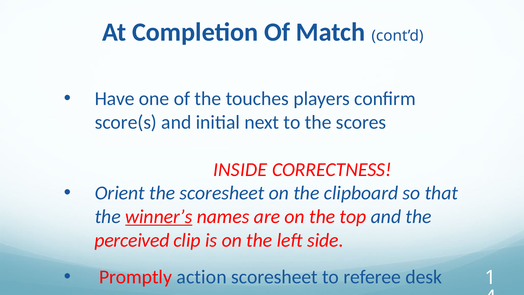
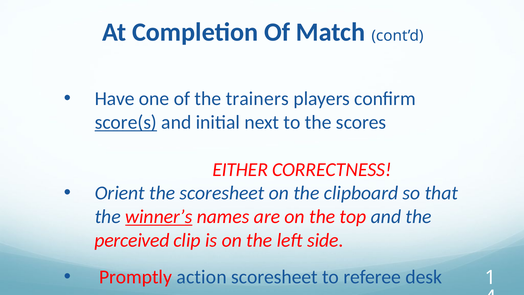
touches: touches -> trainers
score(s underline: none -> present
INSIDE: INSIDE -> EITHER
